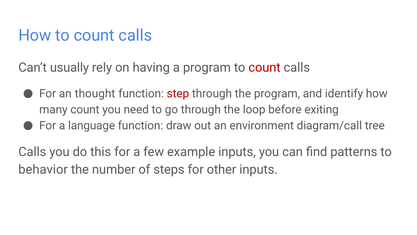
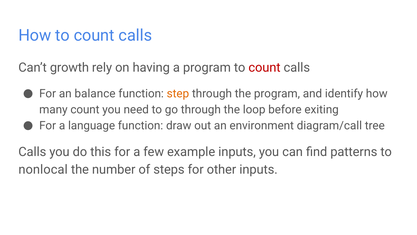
usually: usually -> growth
thought: thought -> balance
step colour: red -> orange
behavior: behavior -> nonlocal
